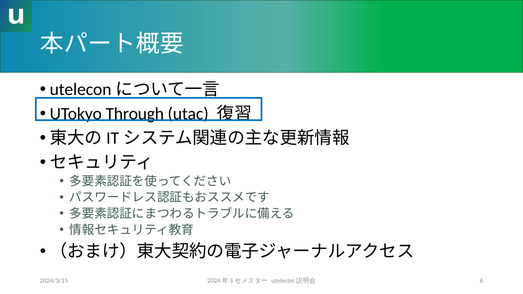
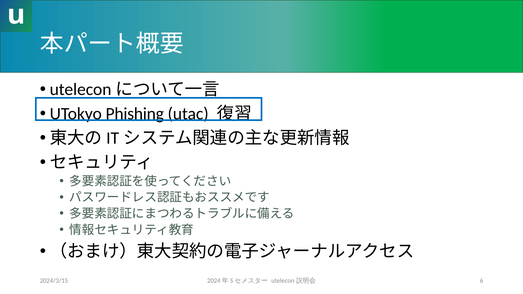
Through: Through -> Phishing
